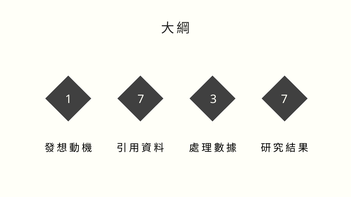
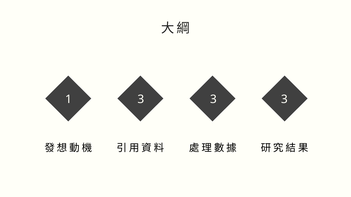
1 7: 7 -> 3
7 at (284, 99): 7 -> 3
